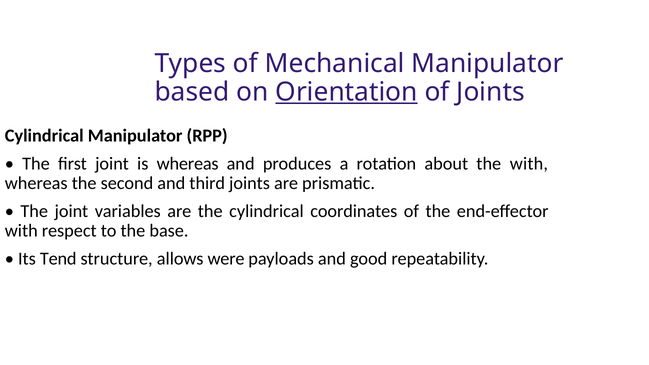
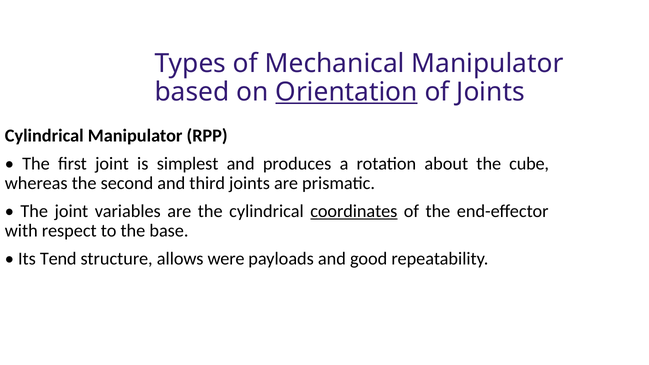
is whereas: whereas -> simplest
the with: with -> cube
coordinates underline: none -> present
